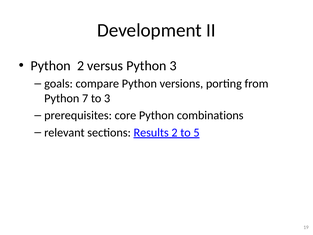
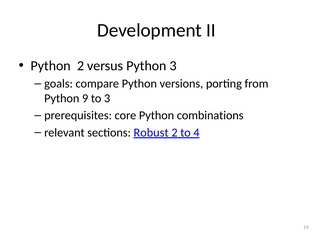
7: 7 -> 9
Results: Results -> Robust
5: 5 -> 4
